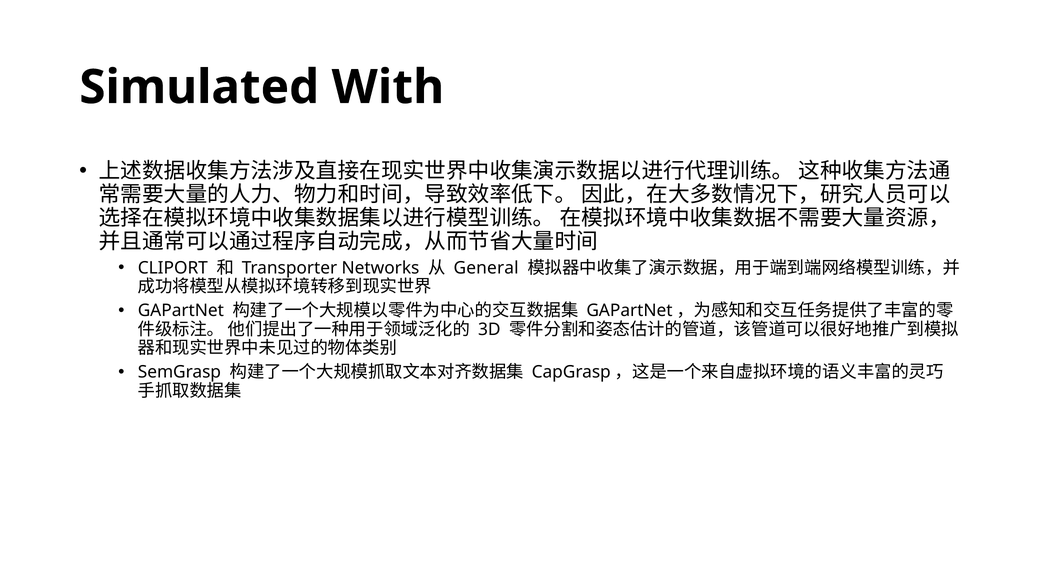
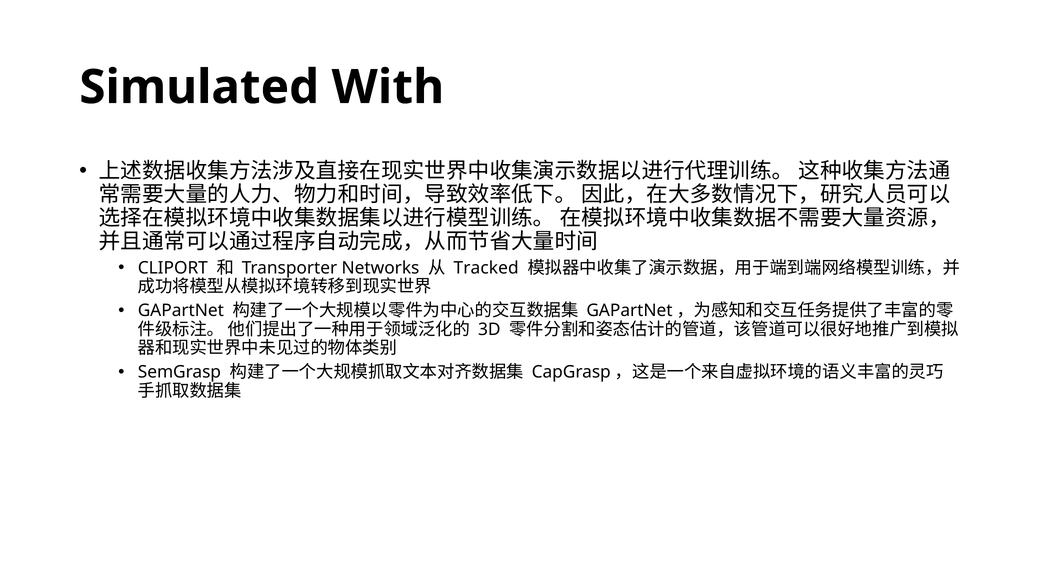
General: General -> Tracked
